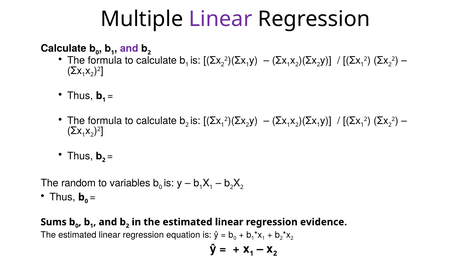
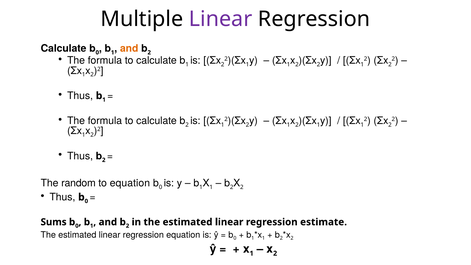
and at (129, 48) colour: purple -> orange
to variables: variables -> equation
evidence: evidence -> estimate
